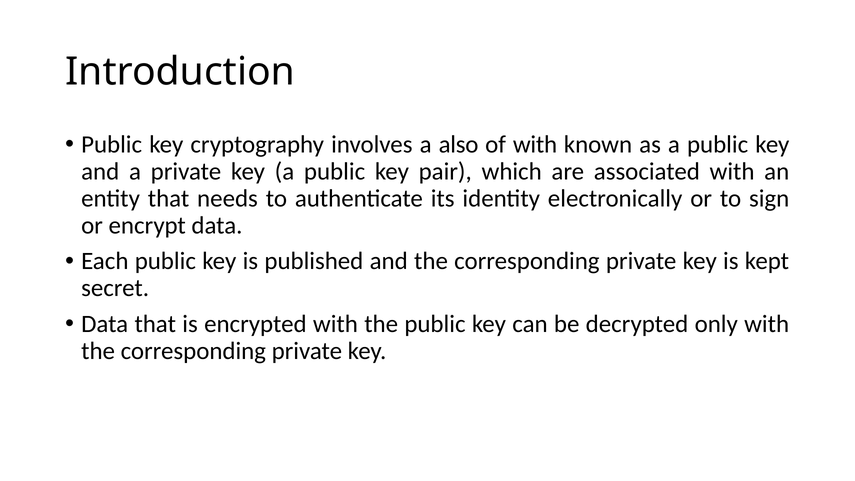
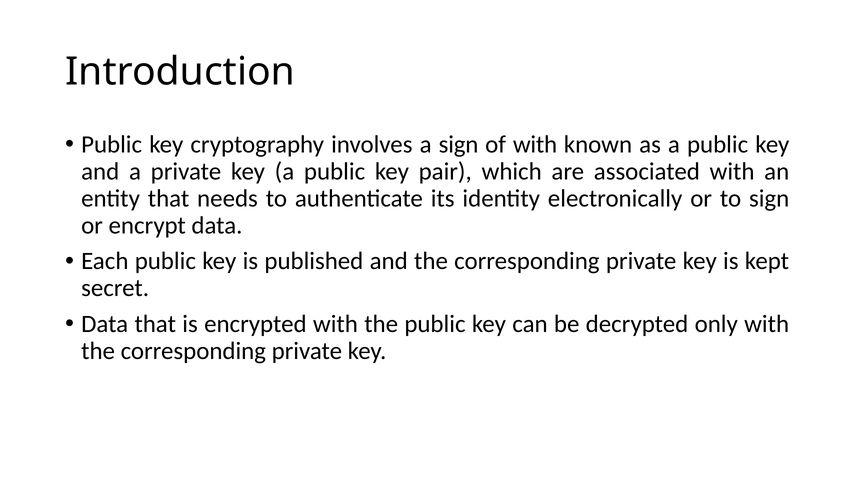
a also: also -> sign
